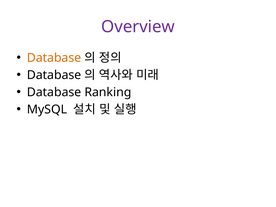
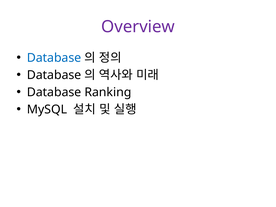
Database at (54, 58) colour: orange -> blue
